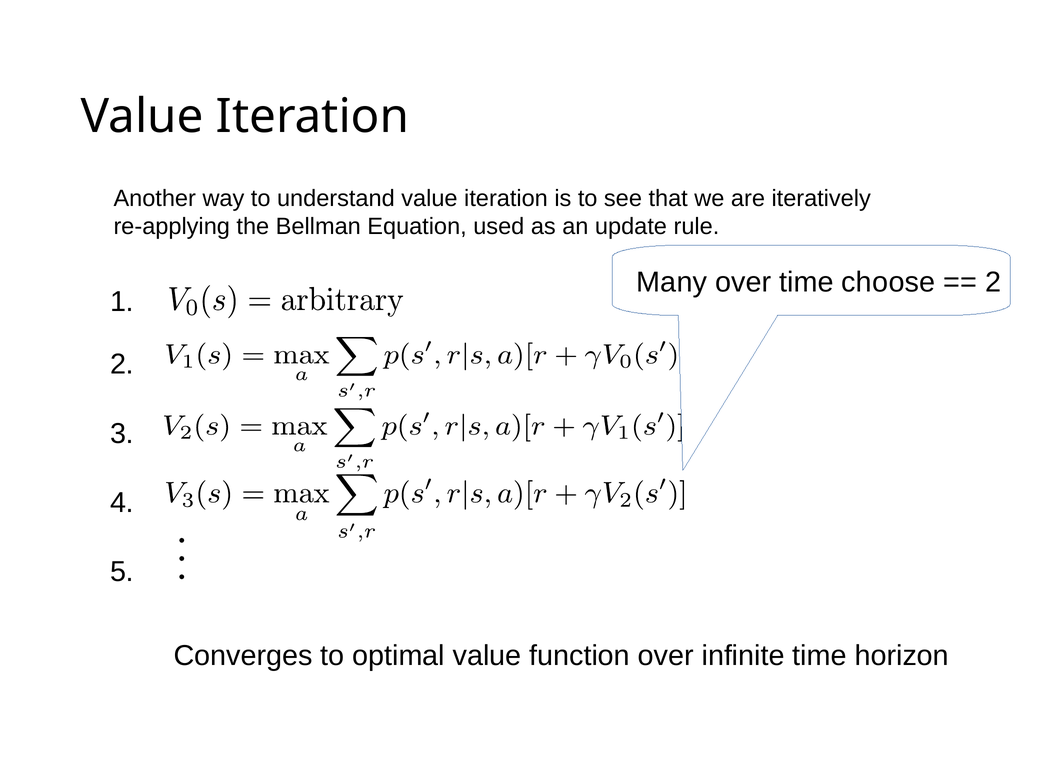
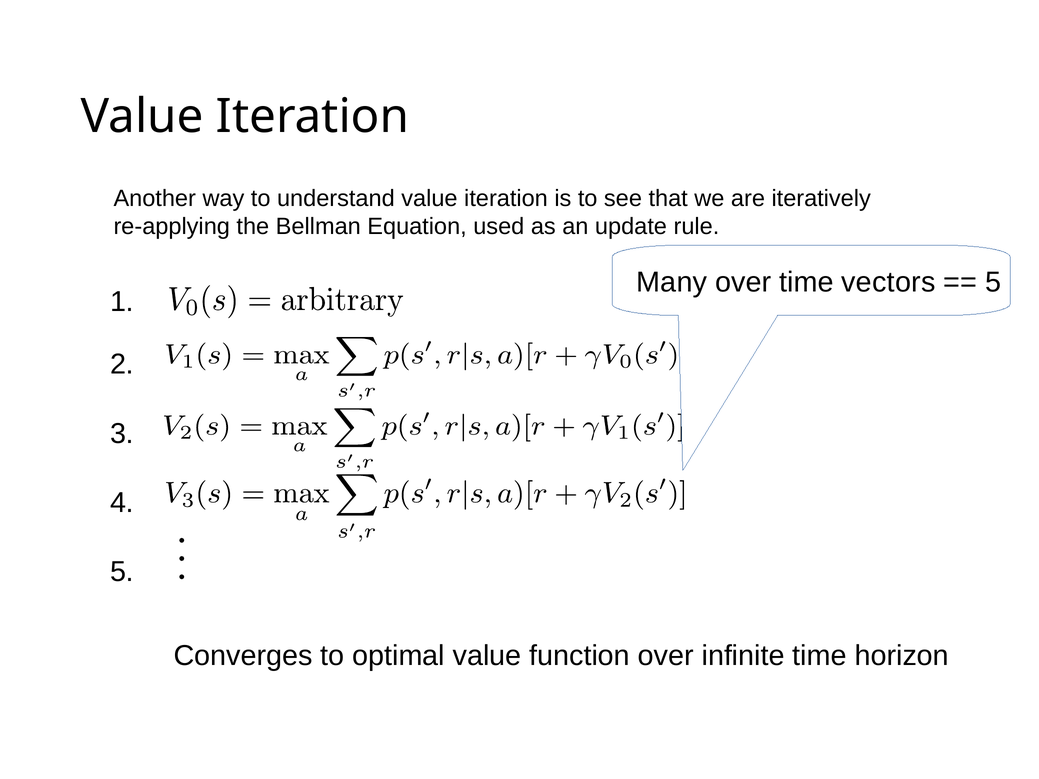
choose: choose -> vectors
2 at (993, 282): 2 -> 5
